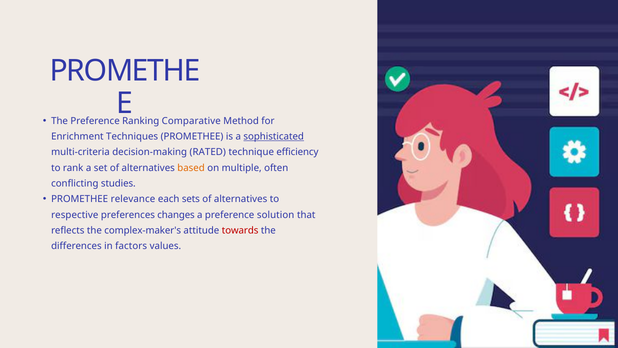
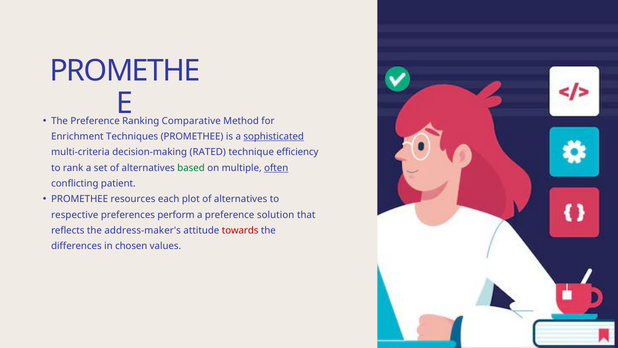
based colour: orange -> green
often underline: none -> present
studies: studies -> patient
relevance: relevance -> resources
sets: sets -> plot
changes: changes -> perform
complex-maker's: complex-maker's -> address-maker's
factors: factors -> chosen
